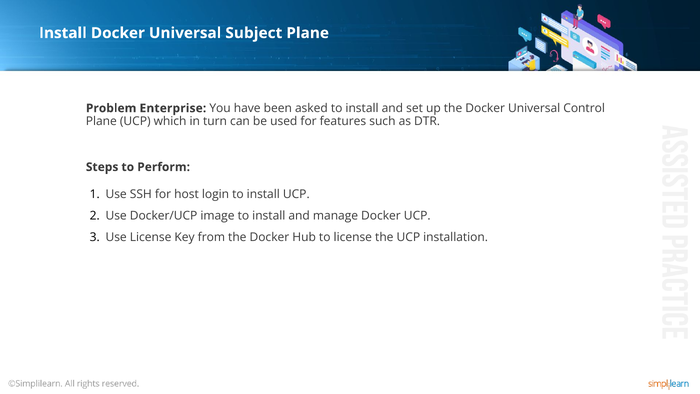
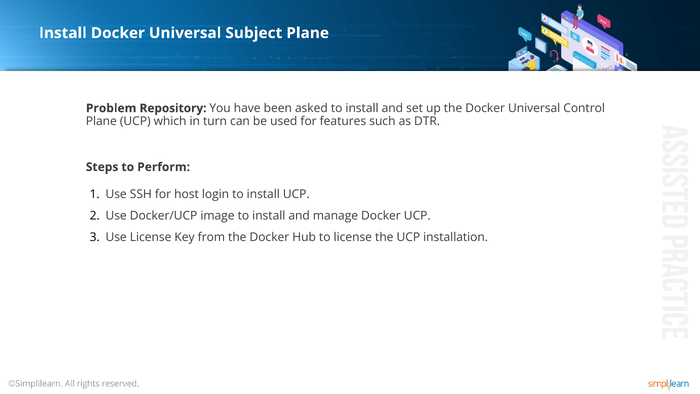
Enterprise: Enterprise -> Repository
